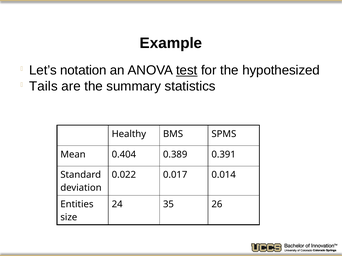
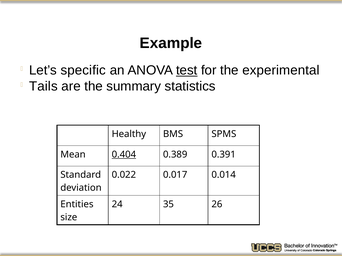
notation: notation -> specific
hypothesized: hypothesized -> experimental
0.404 underline: none -> present
